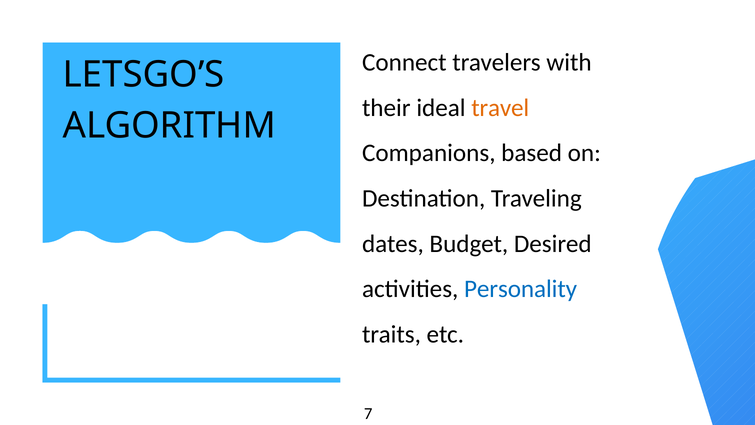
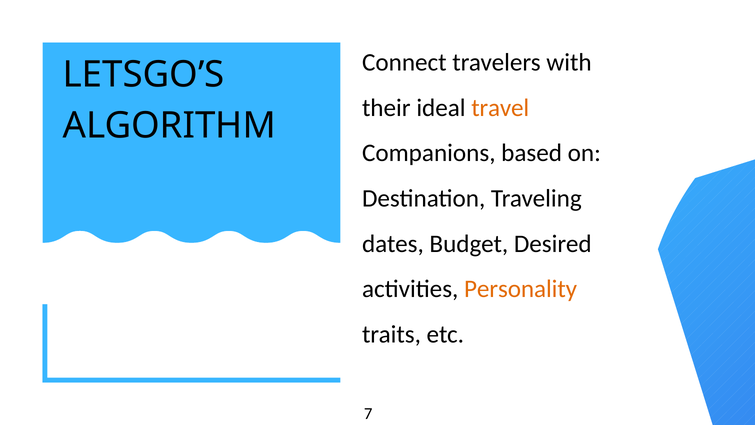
Personality colour: blue -> orange
